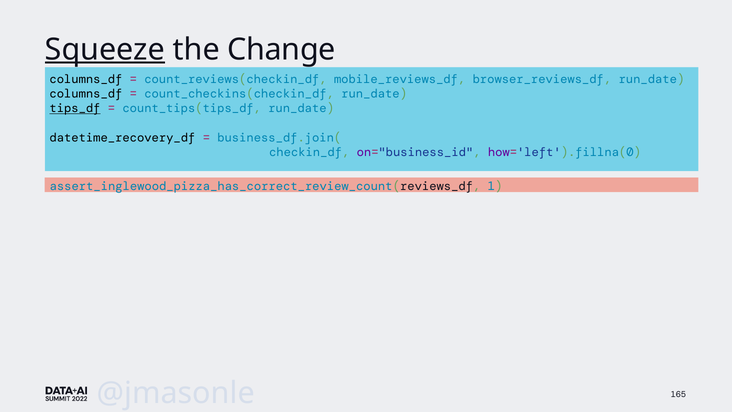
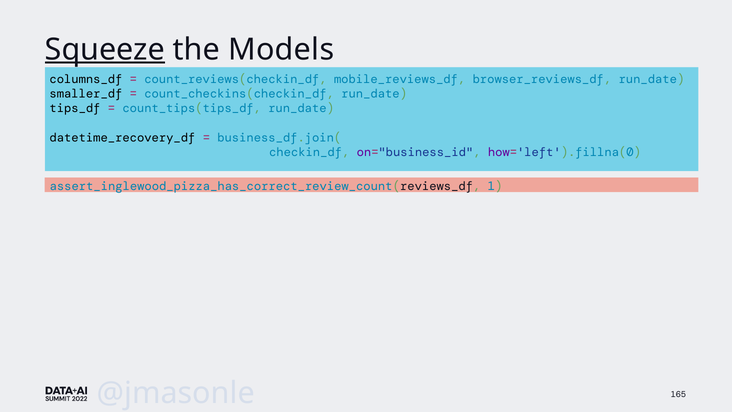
Change: Change -> Models
columns_df at (86, 94): columns_df -> smaller_df
tips_df underline: present -> none
